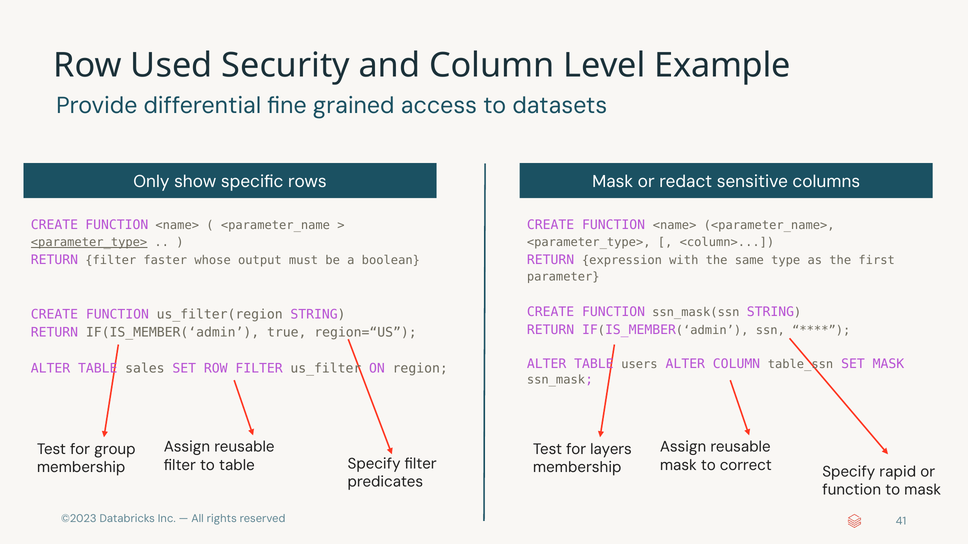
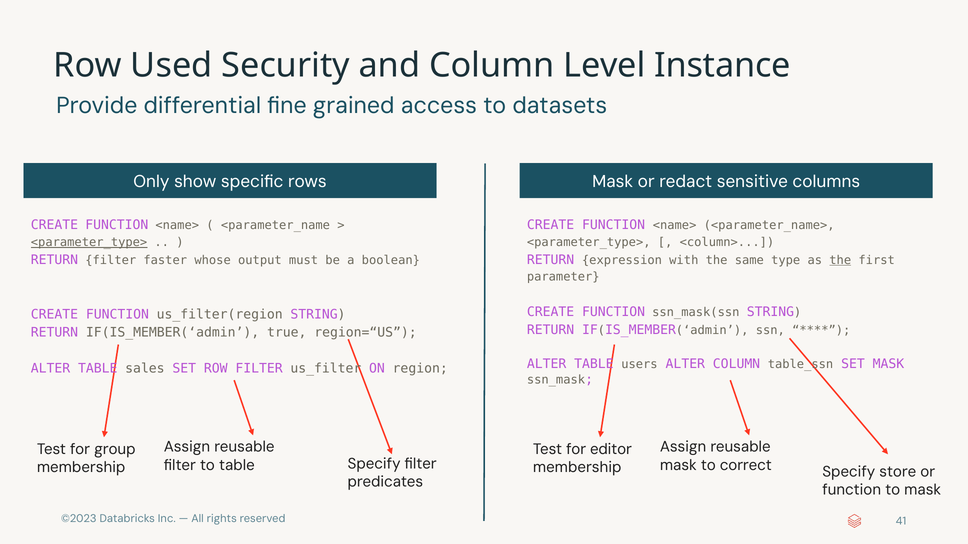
Example: Example -> Instance
the at (840, 260) underline: none -> present
layers: layers -> editor
rapid: rapid -> store
